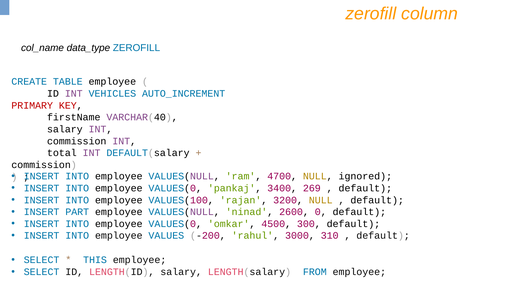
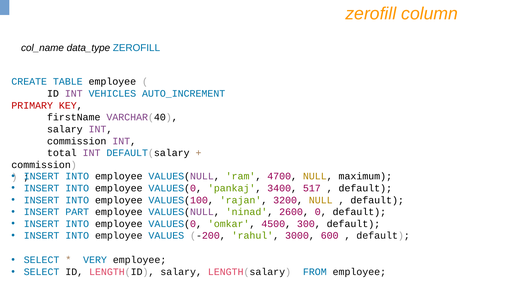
ignored: ignored -> maximum
269: 269 -> 517
310: 310 -> 600
THIS: THIS -> VERY
